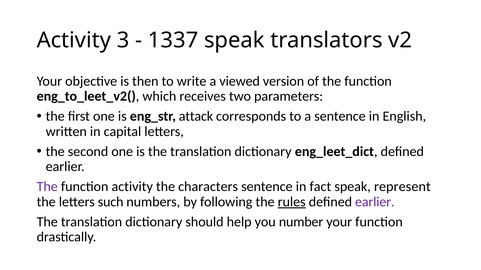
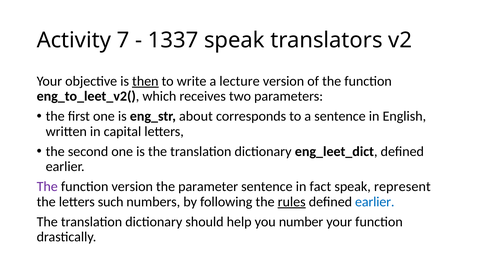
3: 3 -> 7
then underline: none -> present
viewed: viewed -> lecture
attack: attack -> about
function activity: activity -> version
characters: characters -> parameter
earlier at (375, 202) colour: purple -> blue
